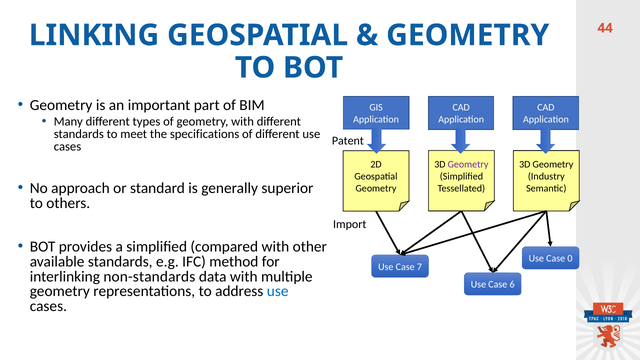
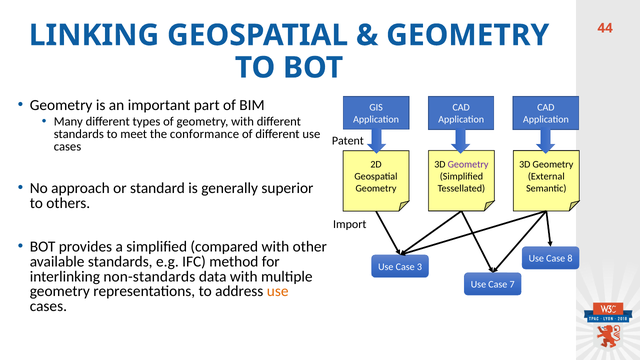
specifications: specifications -> conformance
Industry: Industry -> External
0: 0 -> 8
7: 7 -> 3
6: 6 -> 7
use at (278, 291) colour: blue -> orange
